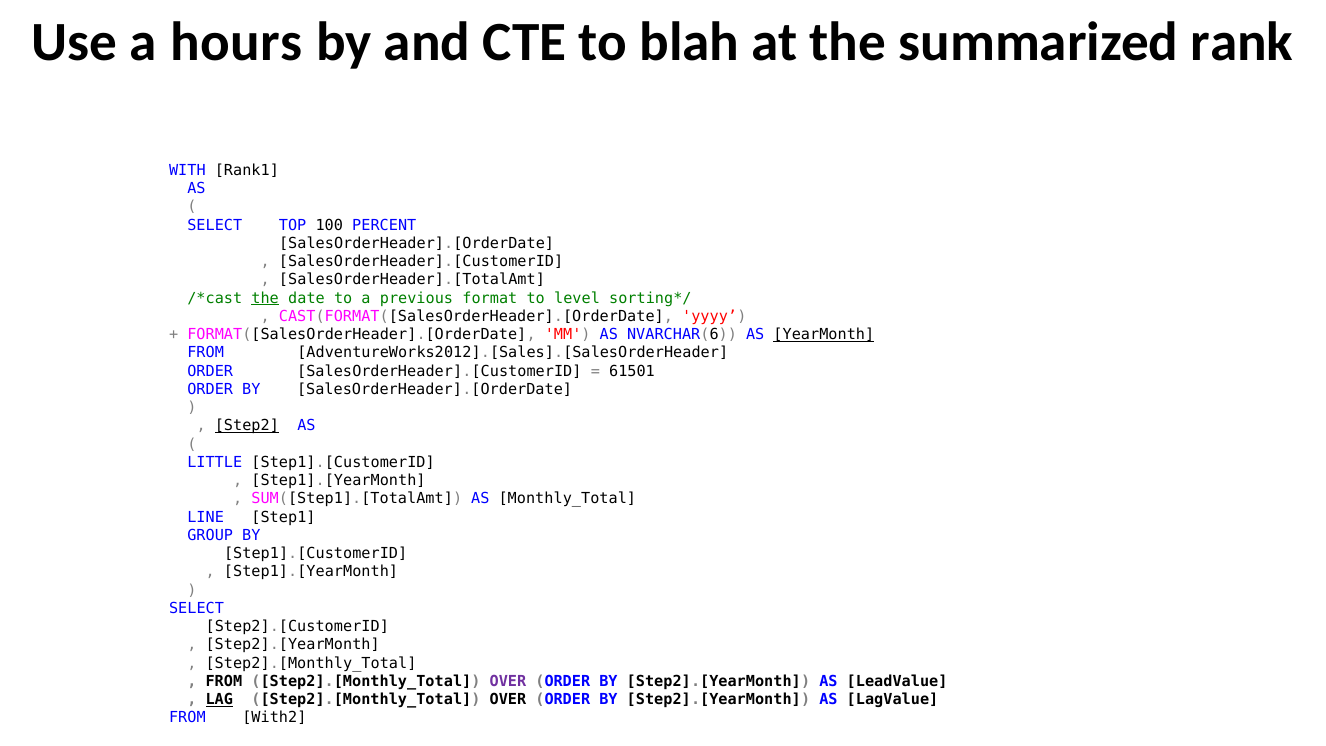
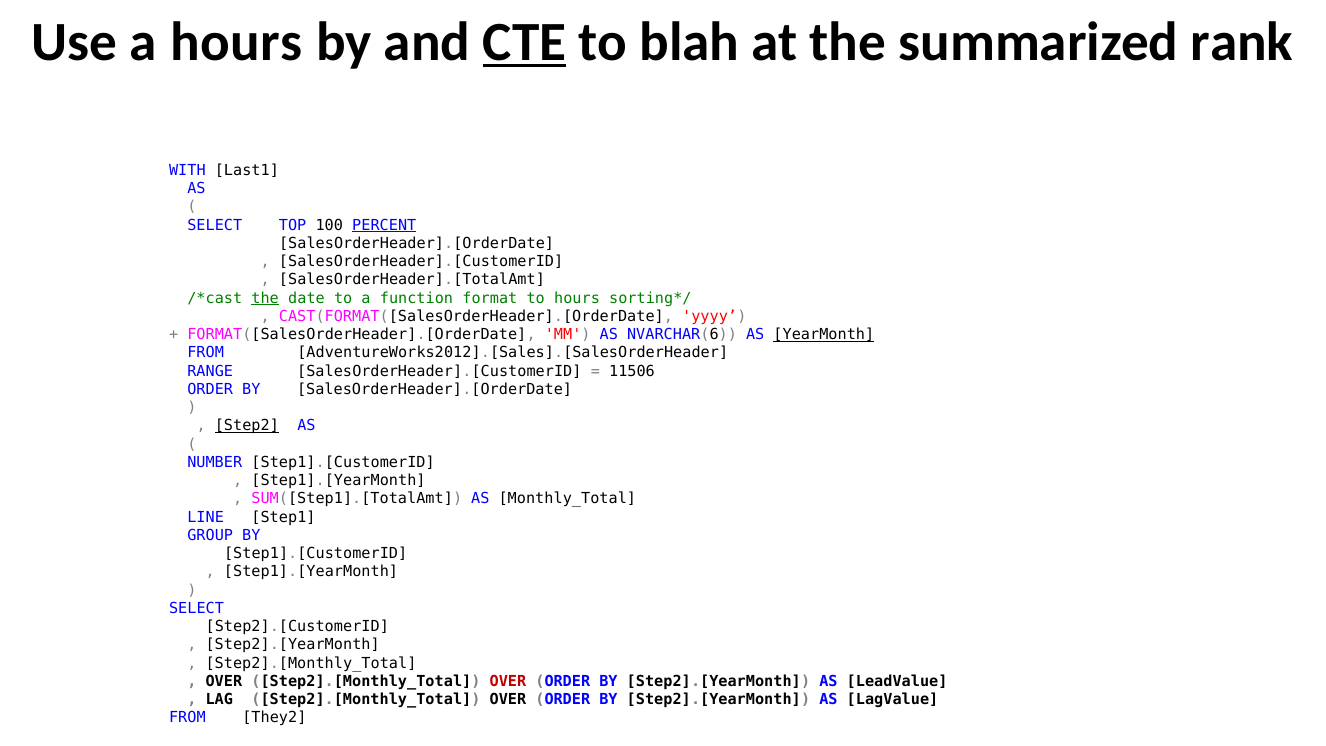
CTE underline: none -> present
Rank1: Rank1 -> Last1
PERCENT underline: none -> present
previous: previous -> function
to level: level -> hours
ORDER at (210, 371): ORDER -> RANGE
61501: 61501 -> 11506
LITTLE: LITTLE -> NUMBER
FROM at (224, 681): FROM -> OVER
OVER at (508, 681) colour: purple -> red
LAG underline: present -> none
With2: With2 -> They2
